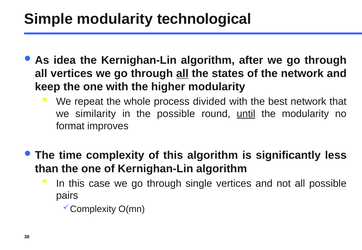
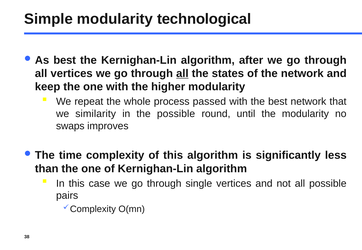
idea at (65, 60): idea -> best
divided: divided -> passed
until underline: present -> none
format: format -> swaps
